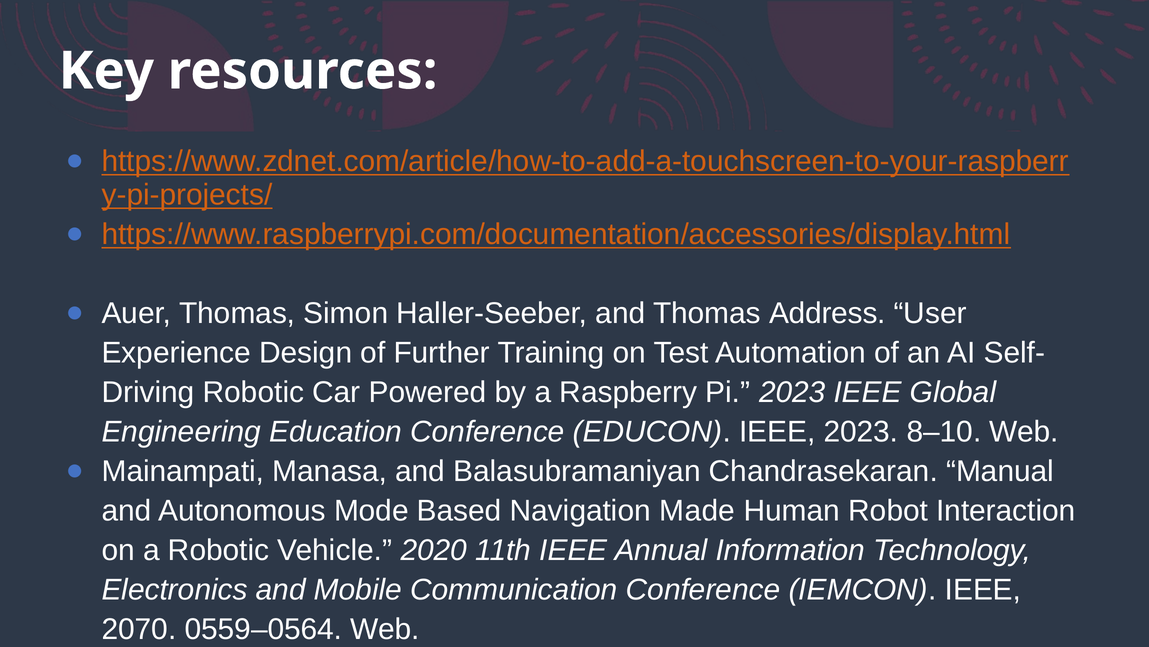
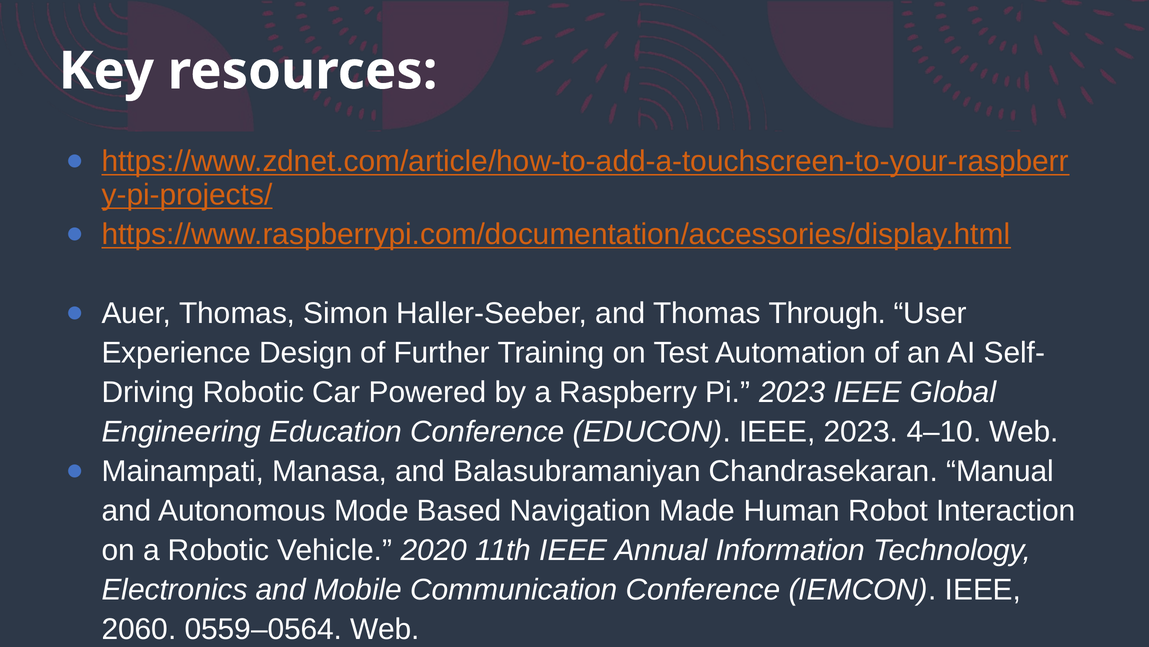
Address: Address -> Through
8–10: 8–10 -> 4–10
2070: 2070 -> 2060
